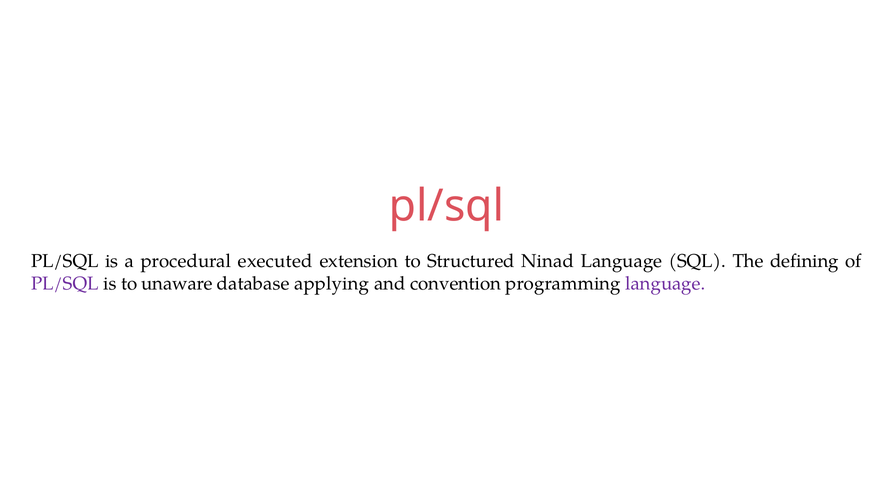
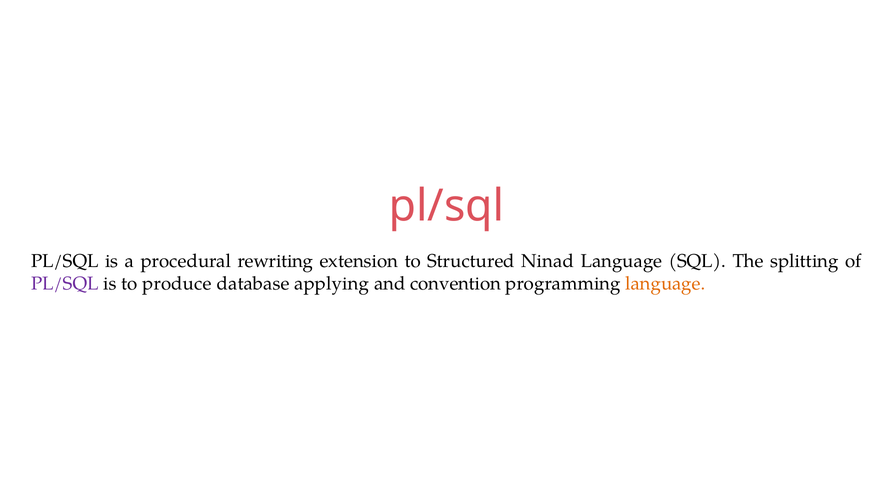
executed: executed -> rewriting
defining: defining -> splitting
unaware: unaware -> produce
language at (665, 284) colour: purple -> orange
